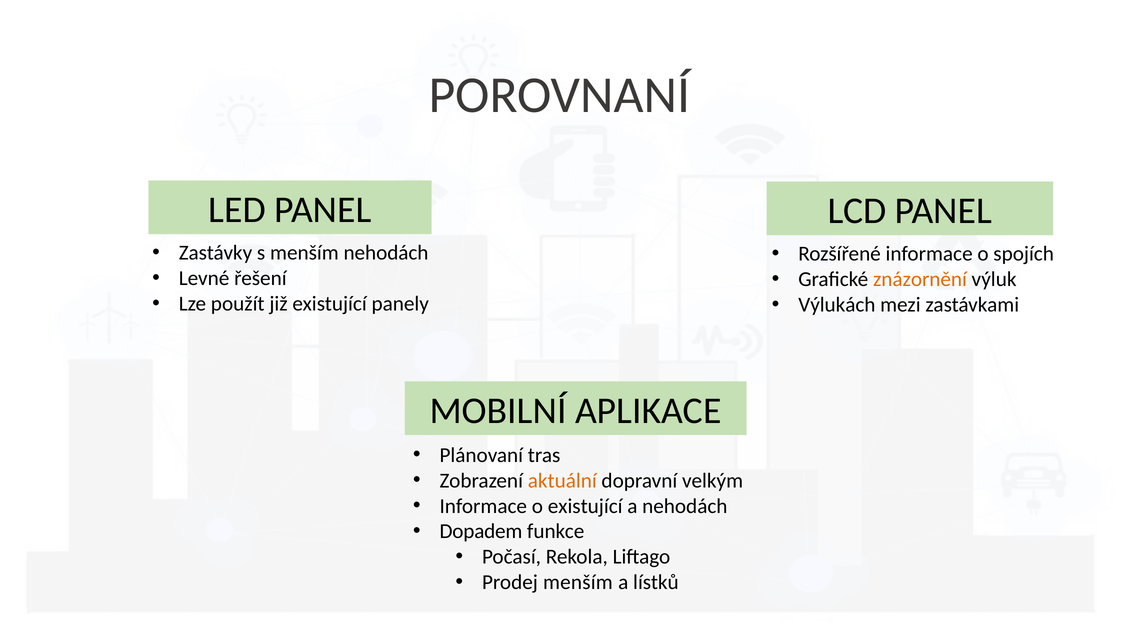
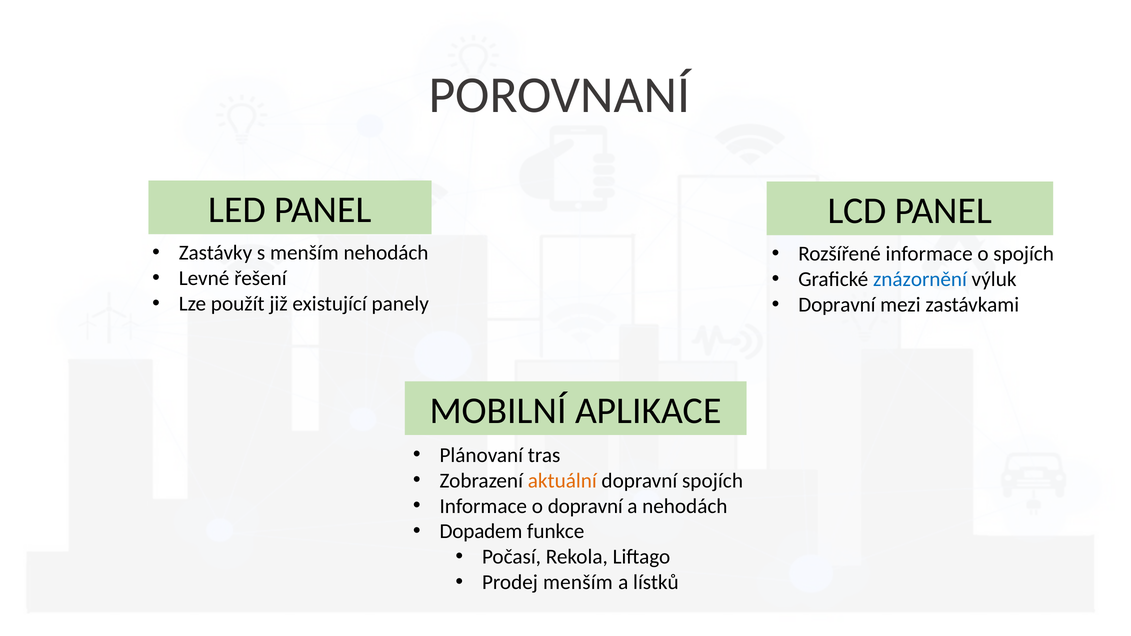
znázornění colour: orange -> blue
Výlukách at (837, 305): Výlukách -> Dopravní
dopravní velkým: velkým -> spojích
o existující: existující -> dopravní
